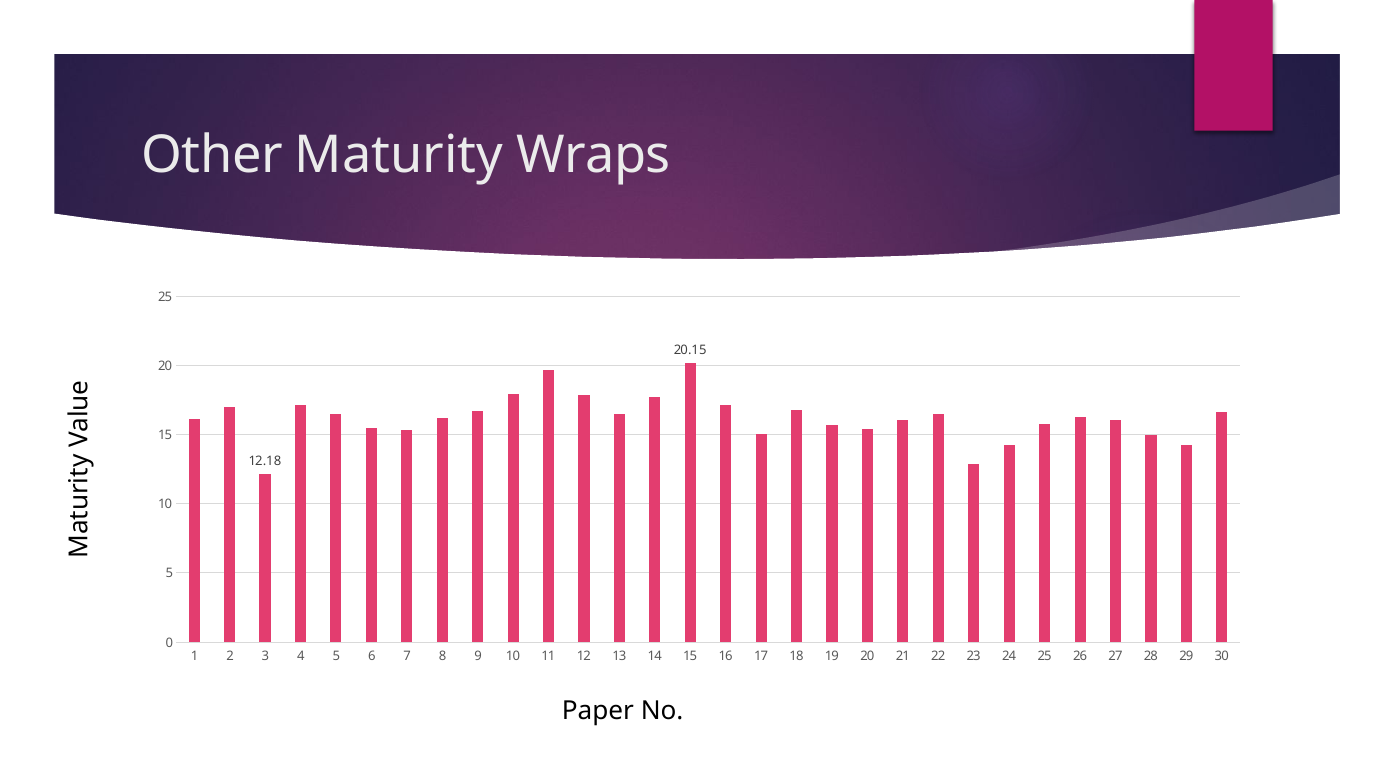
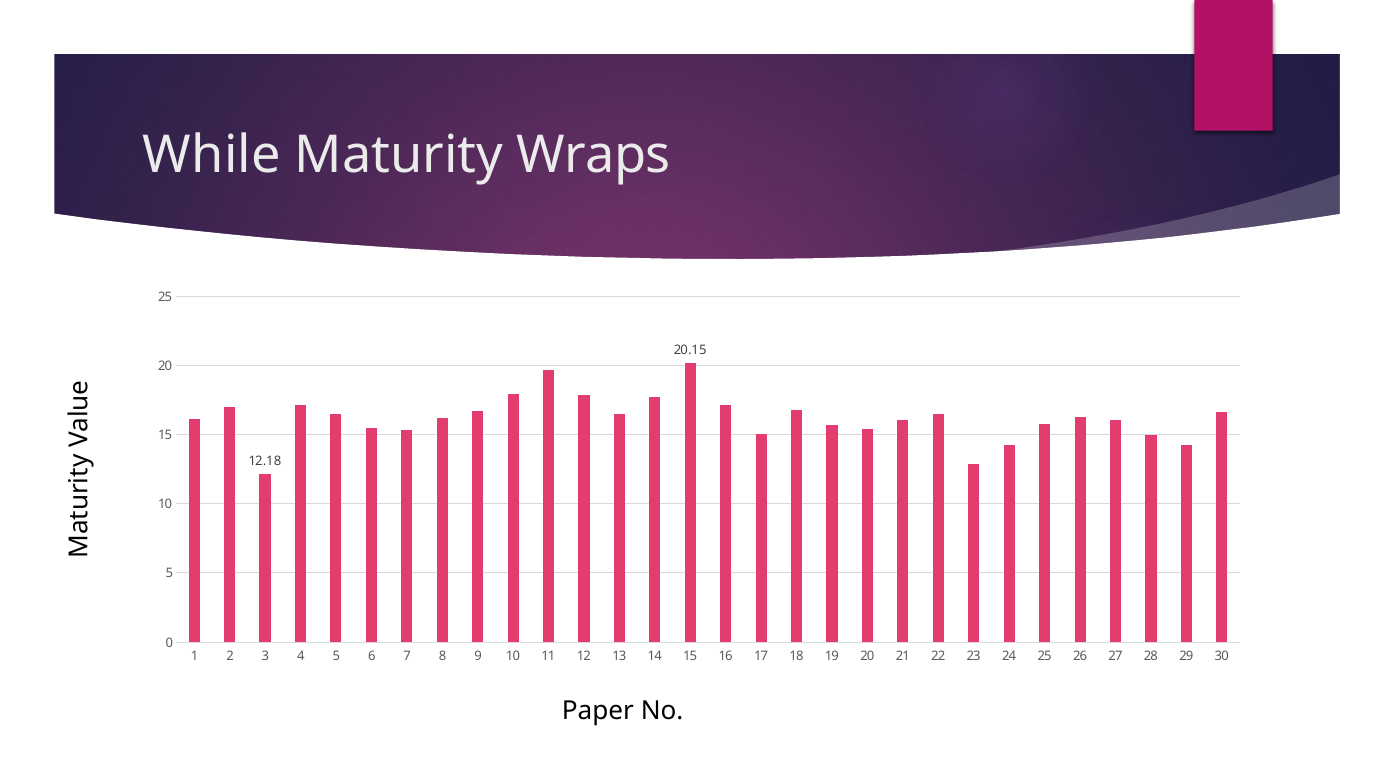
Other: Other -> While
